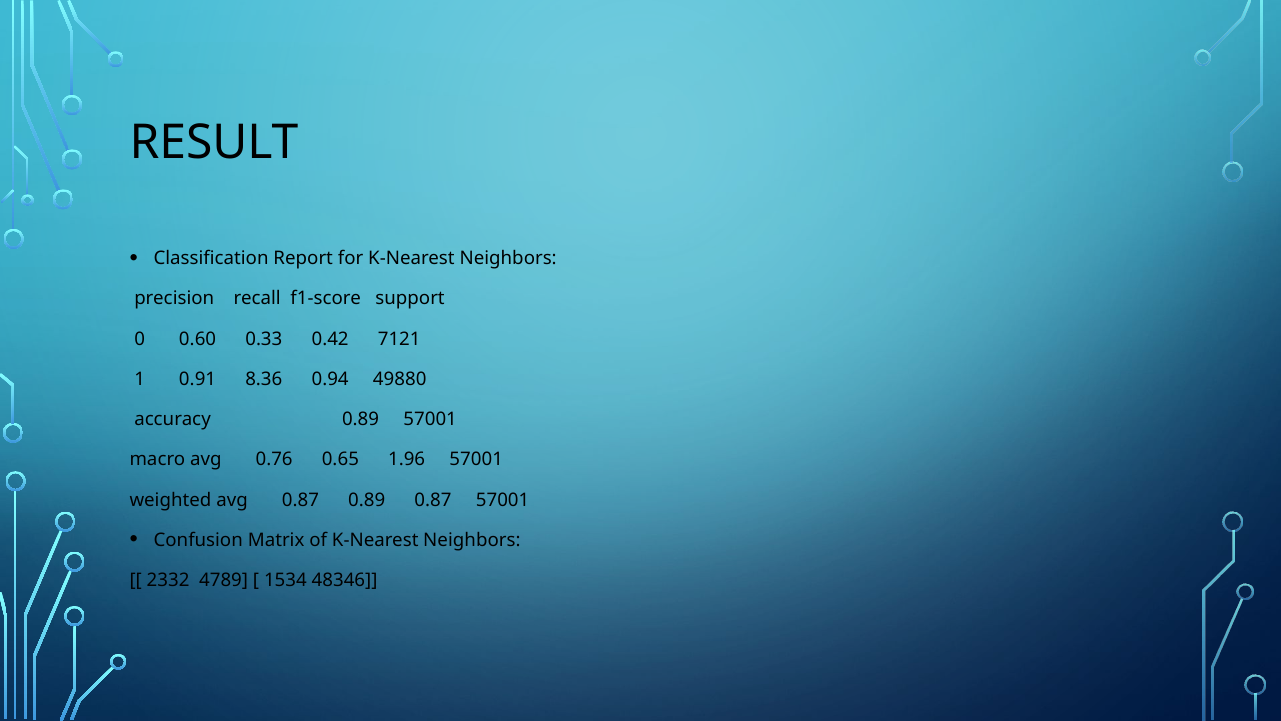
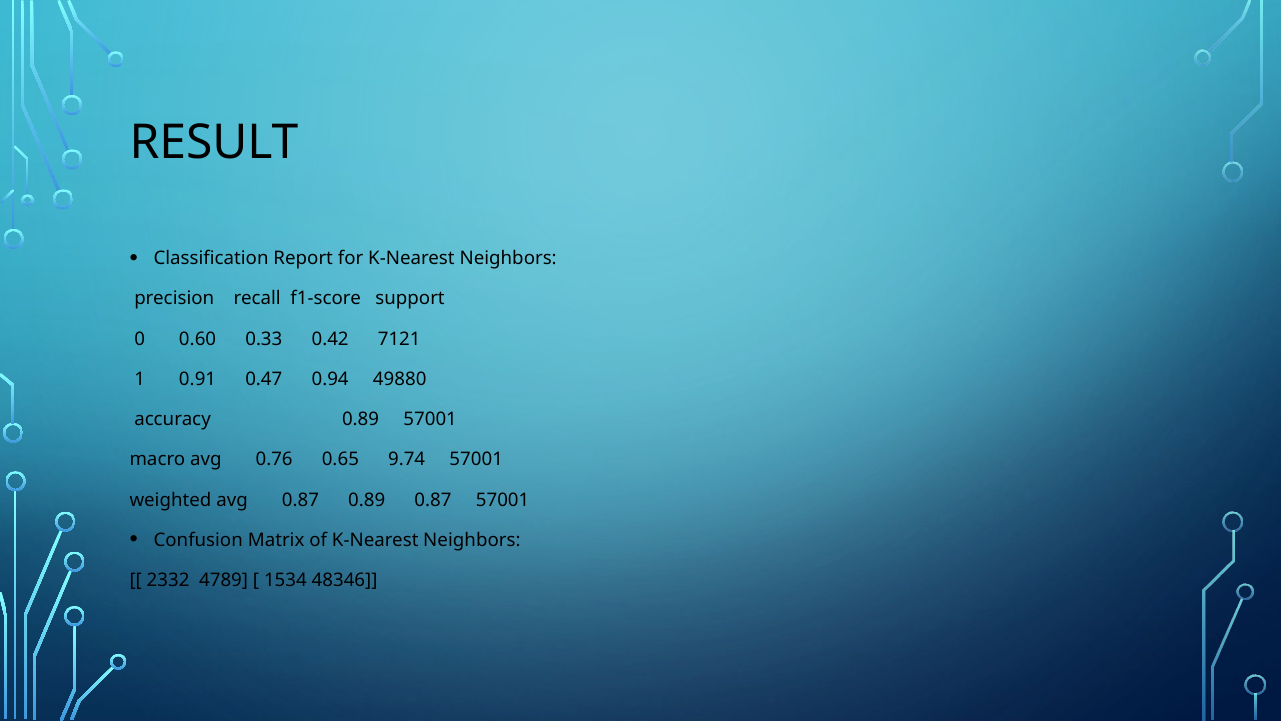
8.36: 8.36 -> 0.47
1.96: 1.96 -> 9.74
